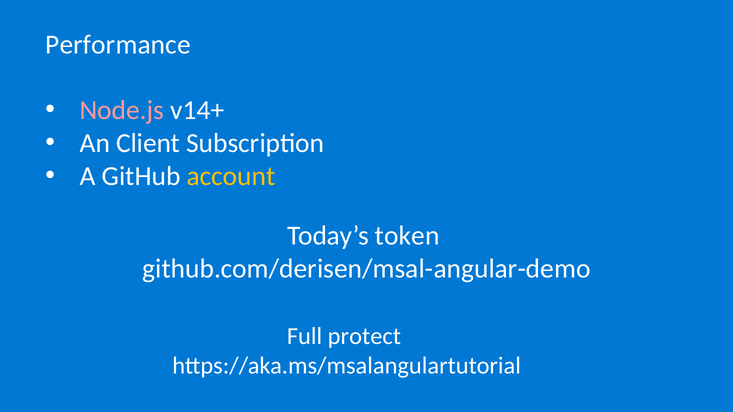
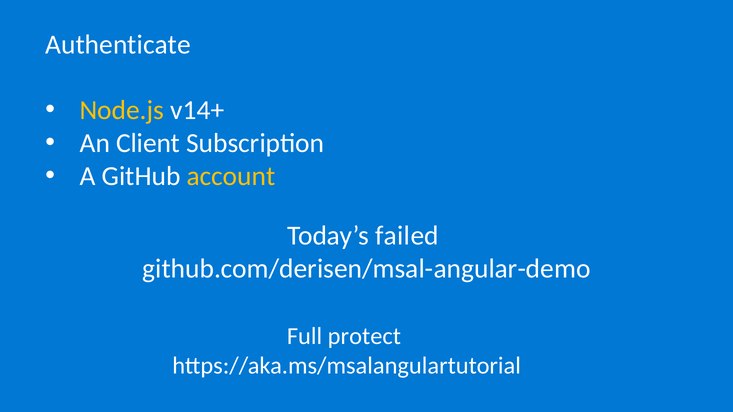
Performance: Performance -> Authenticate
Node.js colour: pink -> yellow
token: token -> failed
